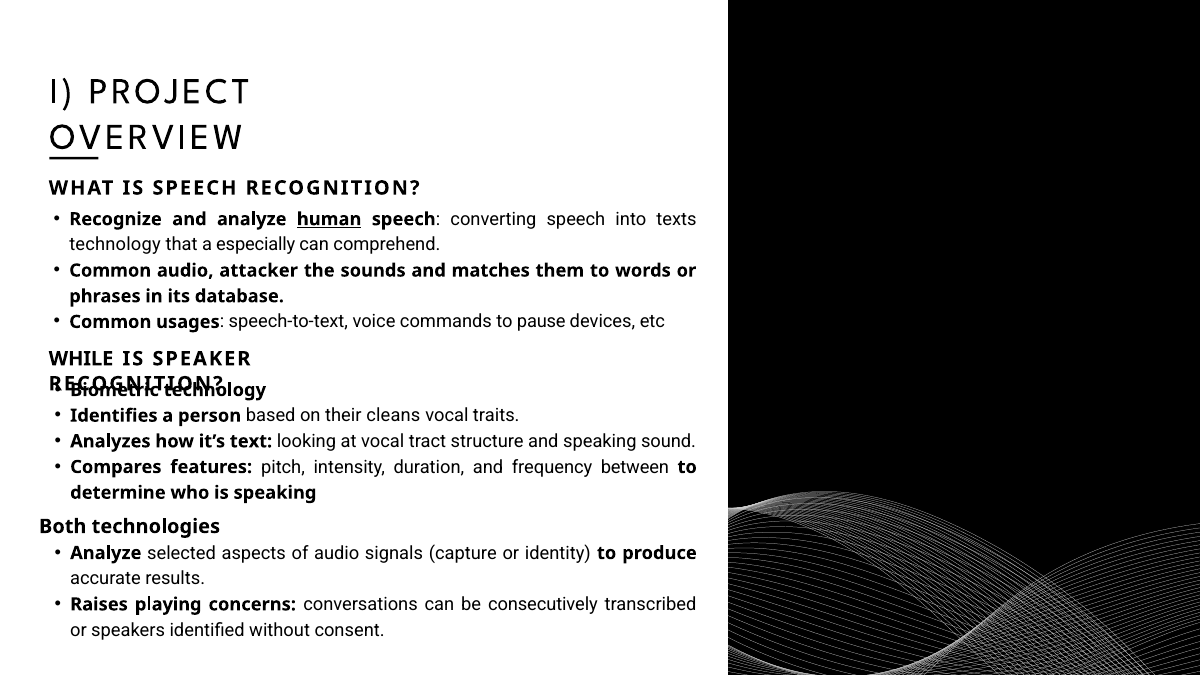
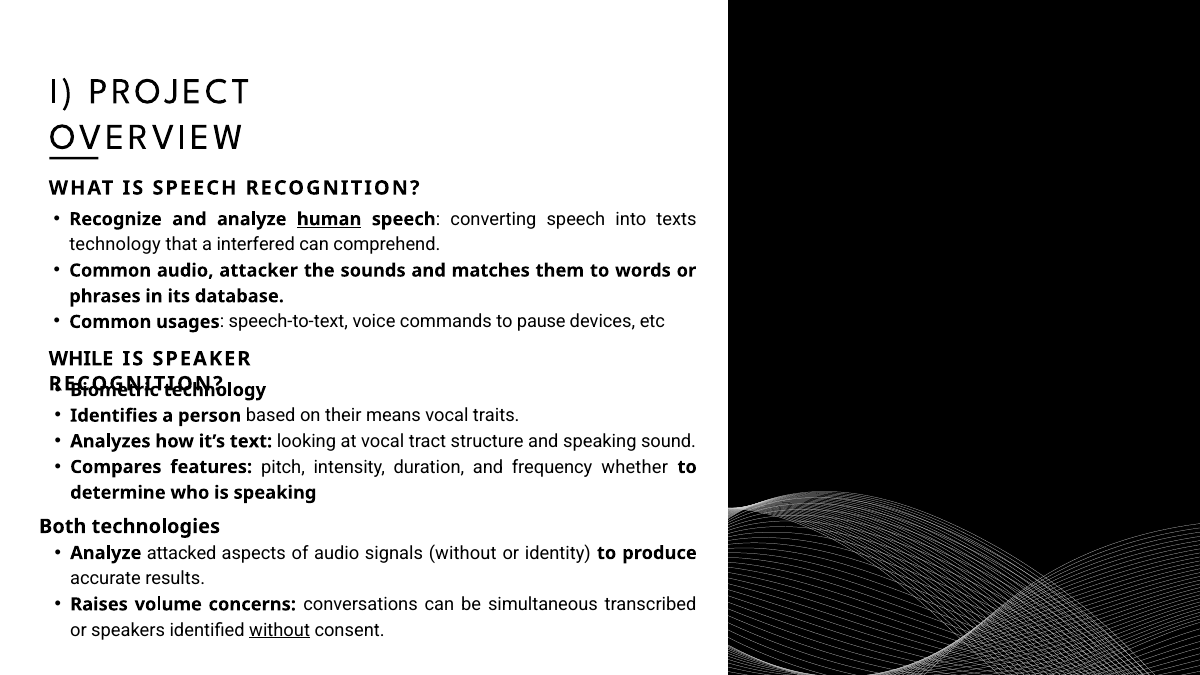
especially: especially -> interfered
cleans: cleans -> means
between: between -> whether
selected: selected -> attacked
signals capture: capture -> without
playing: playing -> volume
consecutively: consecutively -> simultaneous
without at (280, 630) underline: none -> present
